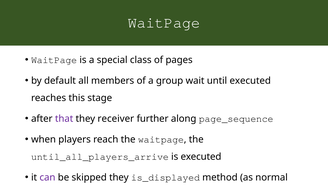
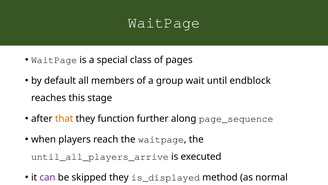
until executed: executed -> endblock
that colour: purple -> orange
receiver: receiver -> function
